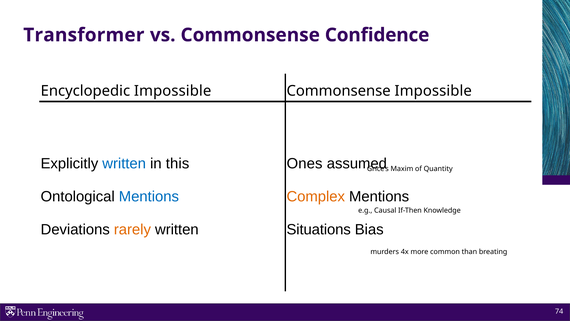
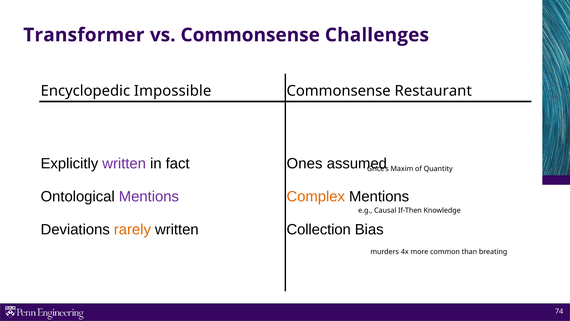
Confidence: Confidence -> Challenges
Commonsense Impossible: Impossible -> Restaurant
written at (124, 163) colour: blue -> purple
this: this -> fact
Mentions at (149, 196) colour: blue -> purple
Situations: Situations -> Collection
